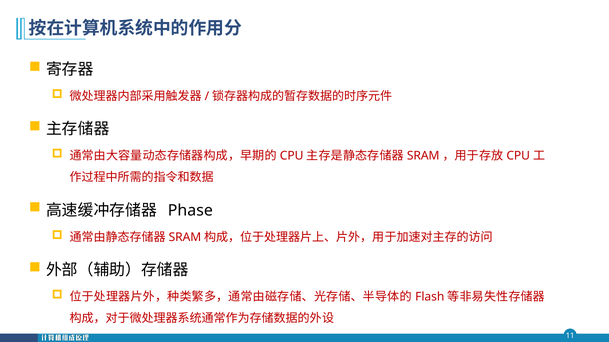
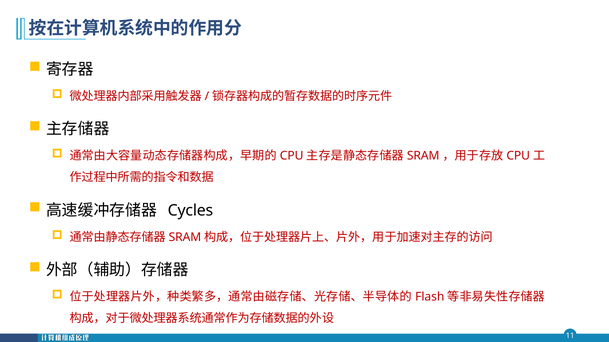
Phase: Phase -> Cycles
